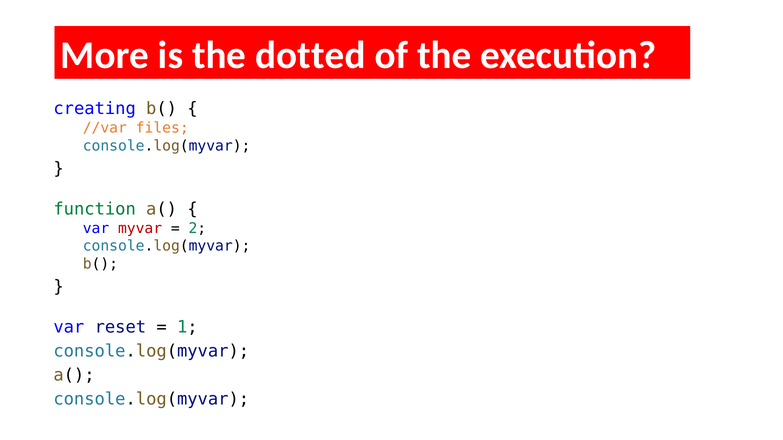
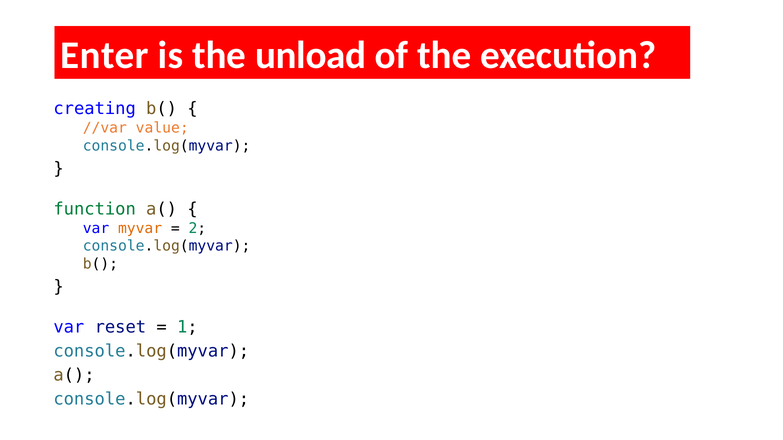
More: More -> Enter
dotted: dotted -> unload
files: files -> value
myvar colour: red -> orange
